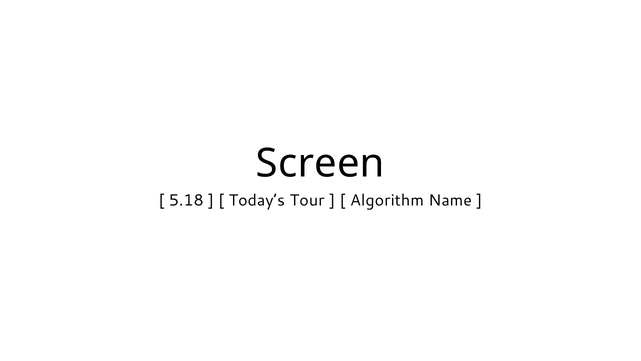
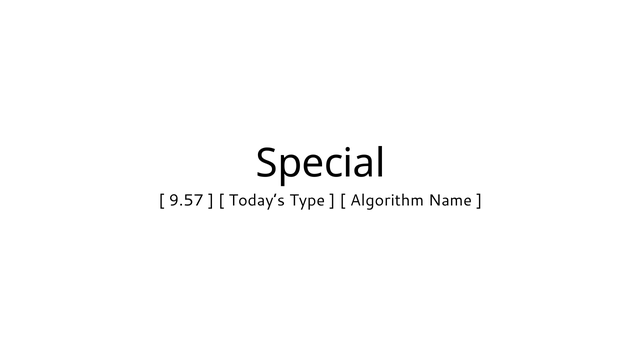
Screen: Screen -> Special
5.18: 5.18 -> 9.57
Tour: Tour -> Type
